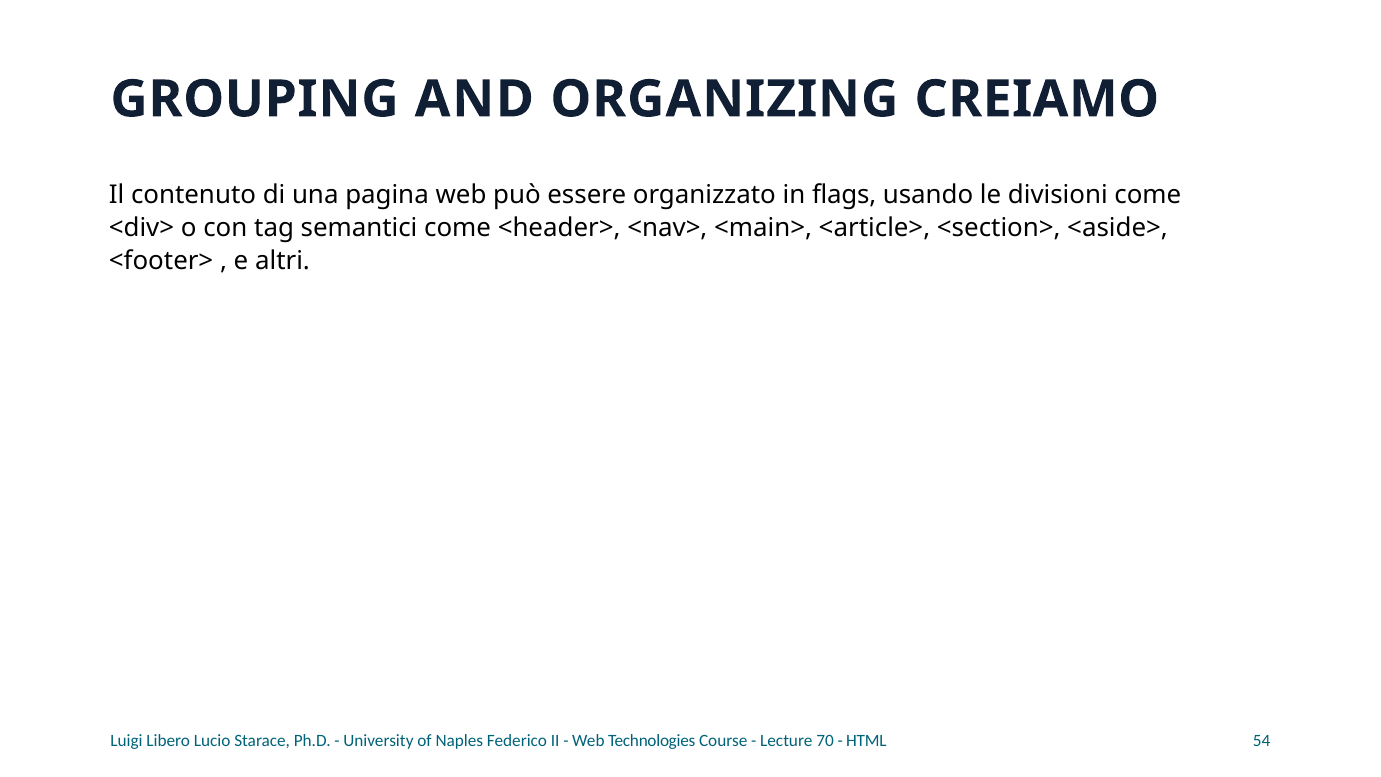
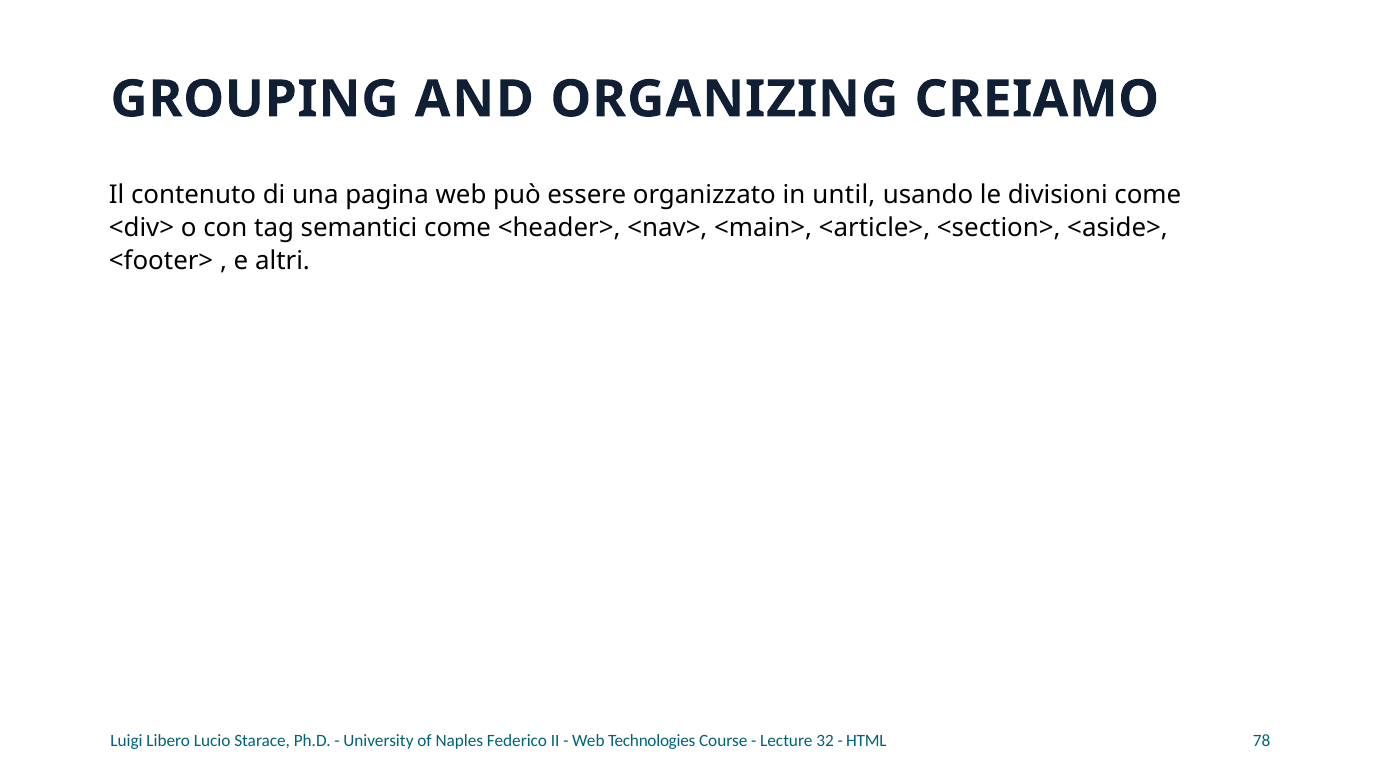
flags: flags -> until
70: 70 -> 32
54: 54 -> 78
